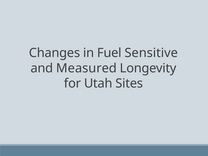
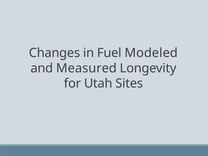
Sensitive: Sensitive -> Modeled
